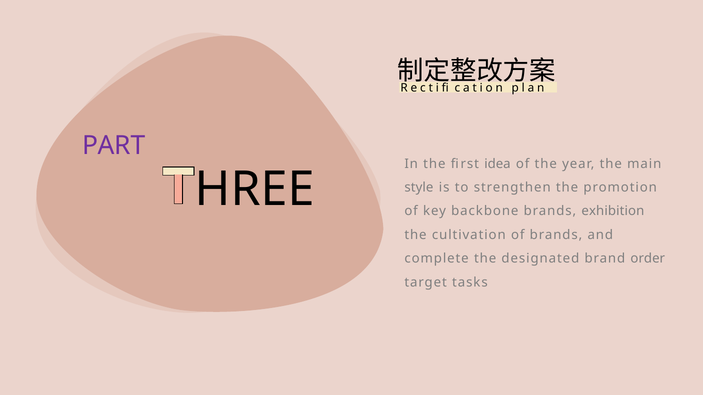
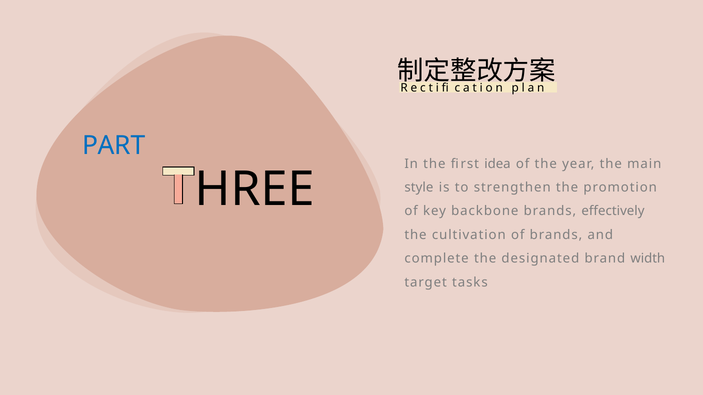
PART colour: purple -> blue
exhibition: exhibition -> effectively
order: order -> width
